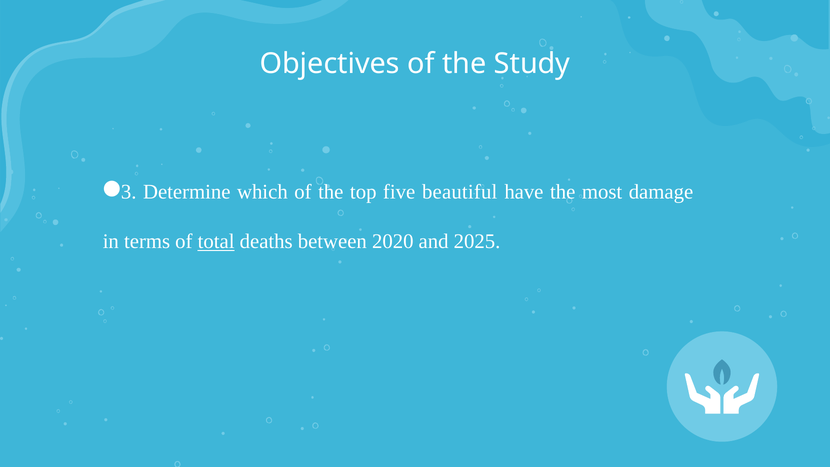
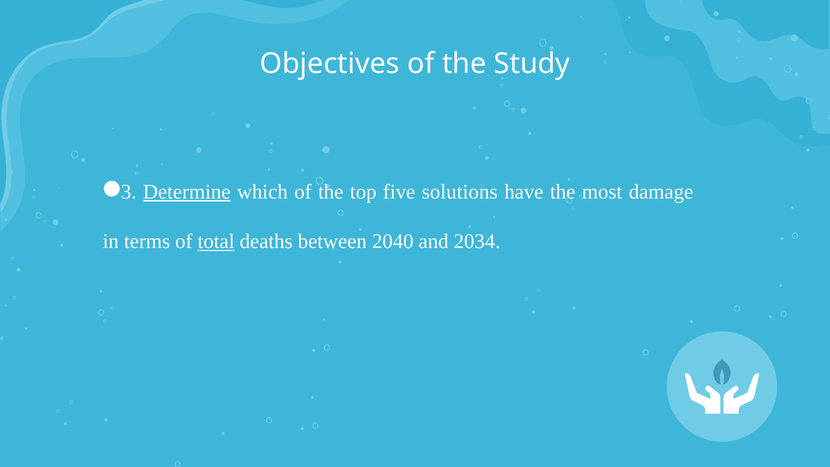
Determine underline: none -> present
beautiful: beautiful -> solutions
2020: 2020 -> 2040
2025: 2025 -> 2034
